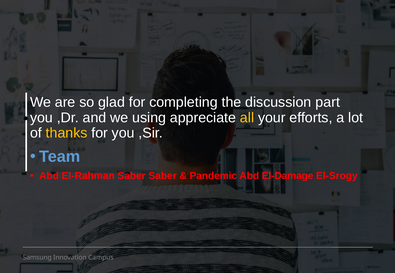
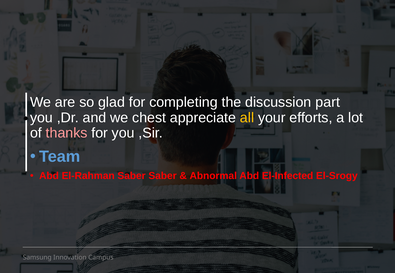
using: using -> chest
thanks colour: yellow -> pink
Pandemic: Pandemic -> Abnormal
El-Damage: El-Damage -> El-Infected
